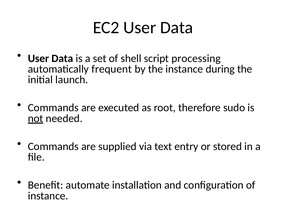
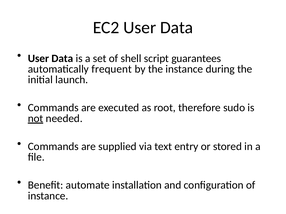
processing: processing -> guarantees
